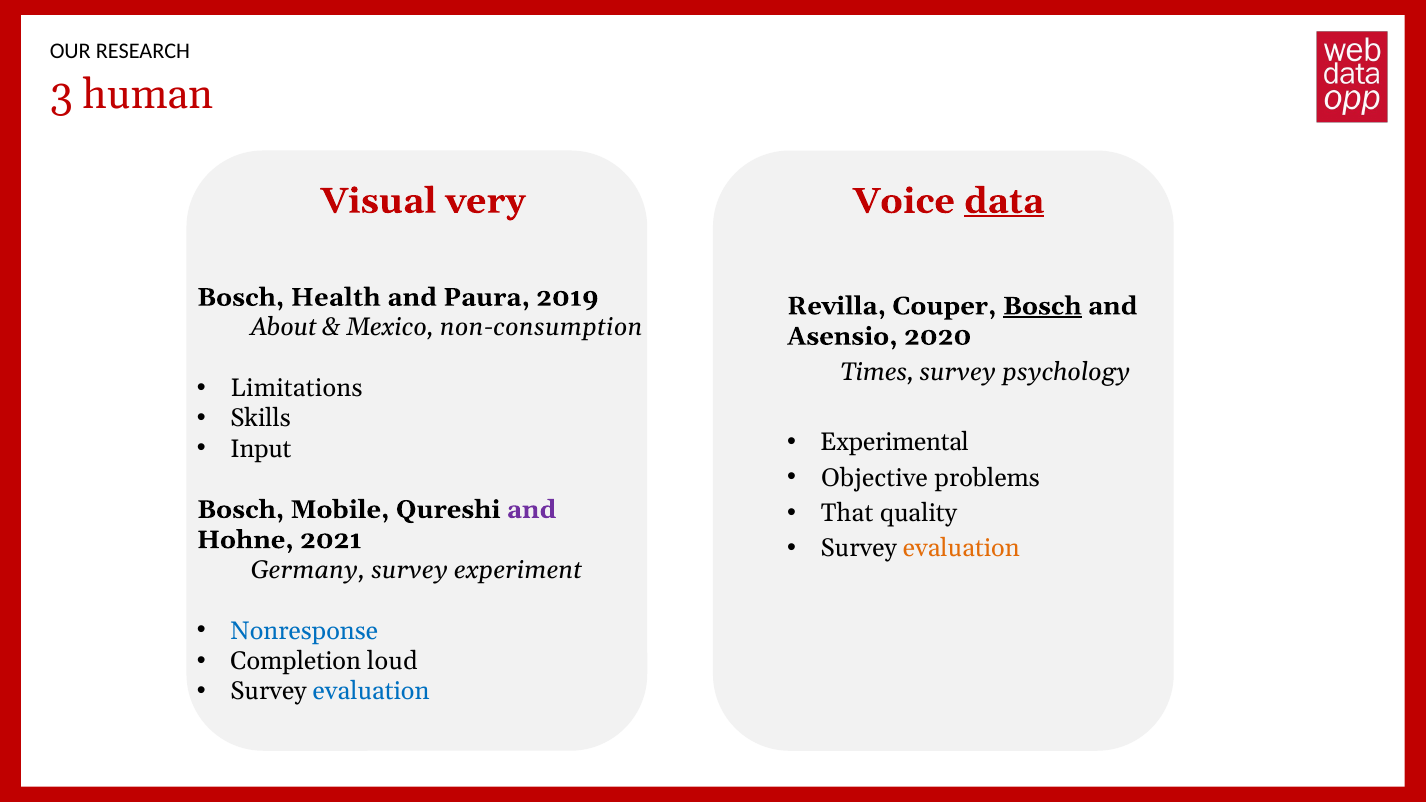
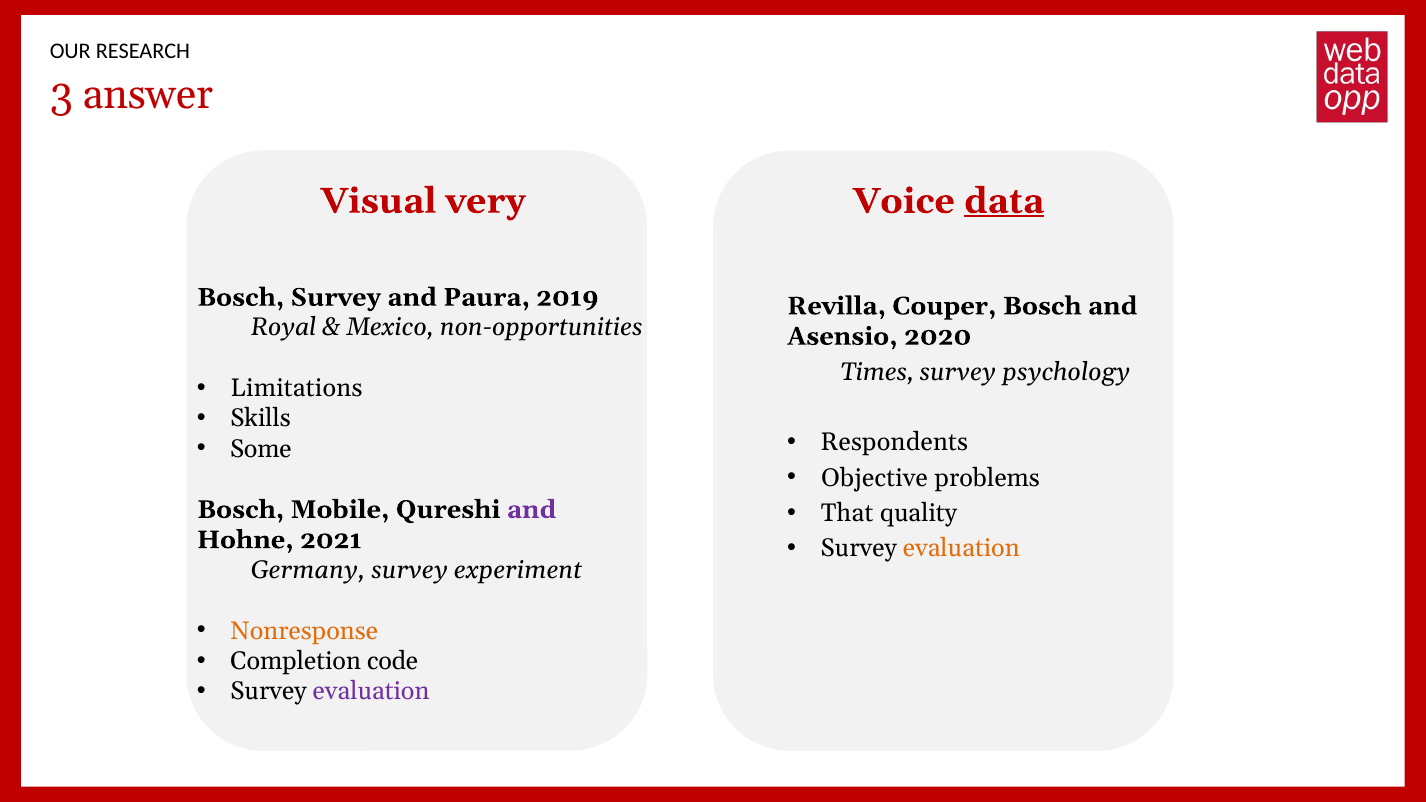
human: human -> answer
Bosch Health: Health -> Survey
Bosch at (1042, 306) underline: present -> none
About: About -> Royal
non-consumption: non-consumption -> non-opportunities
Experimental: Experimental -> Respondents
Input: Input -> Some
Nonresponse colour: blue -> orange
loud: loud -> code
evaluation at (371, 692) colour: blue -> purple
